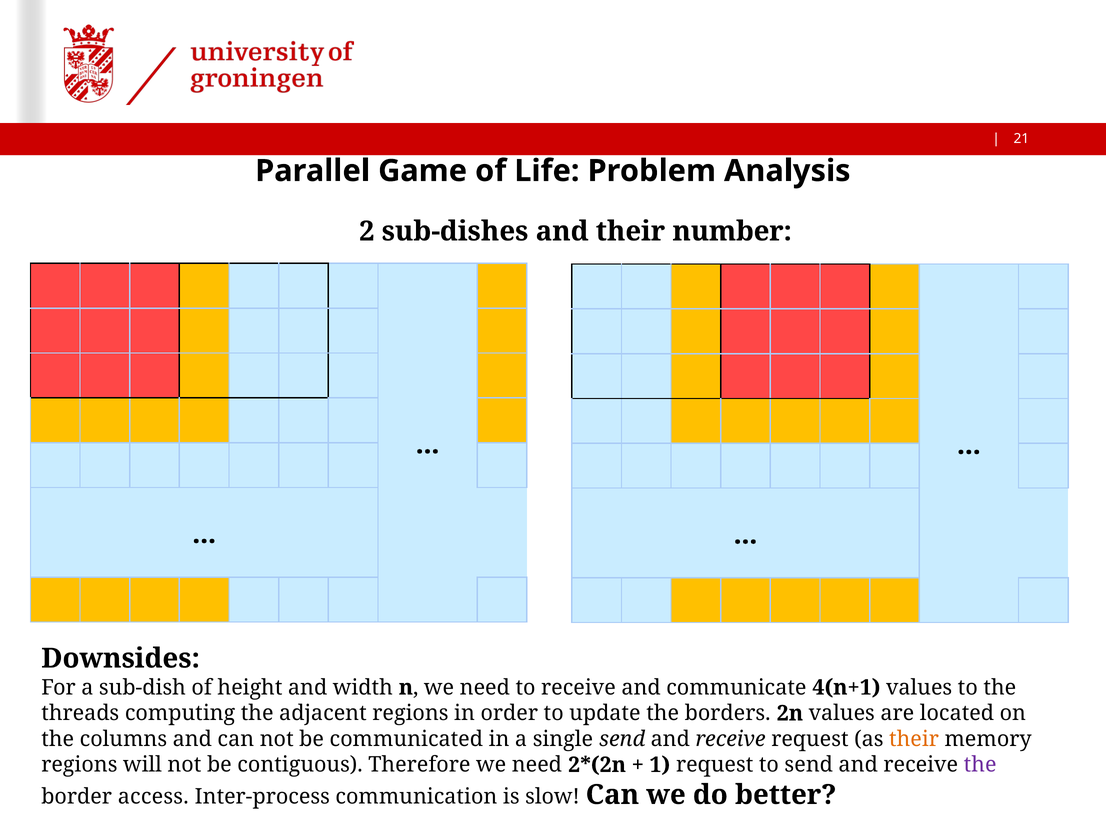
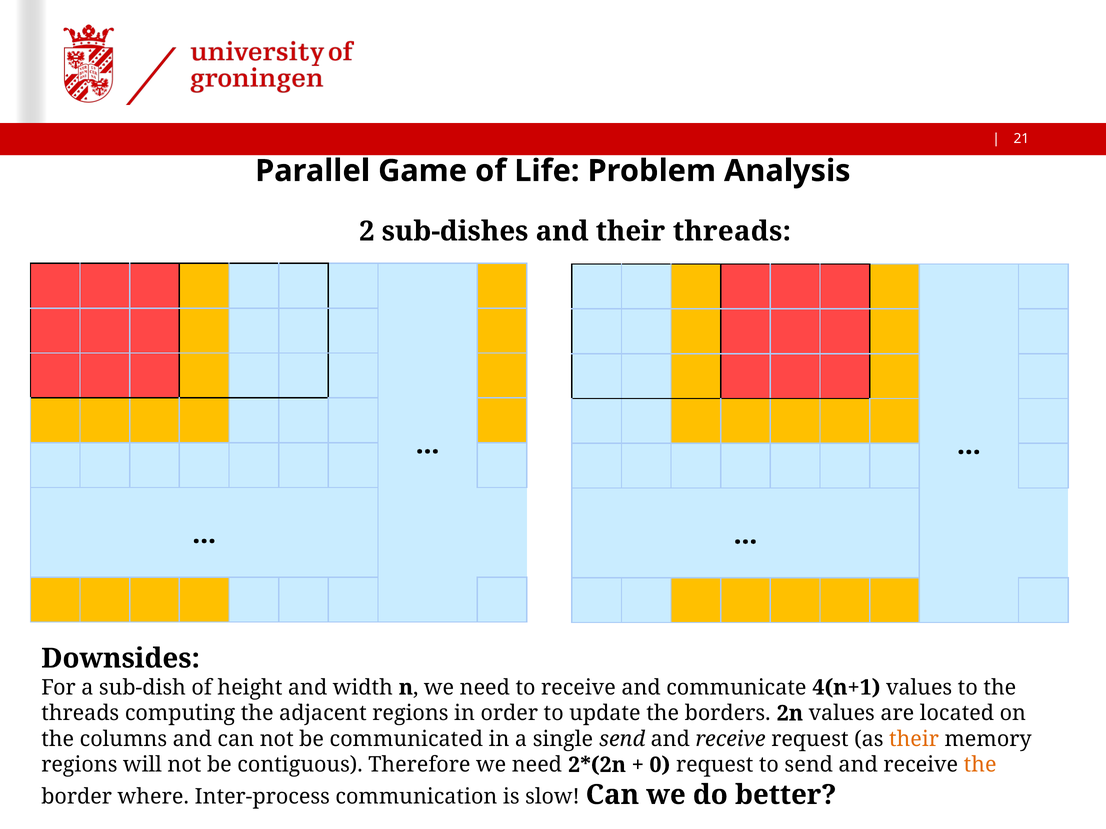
their number: number -> threads
1: 1 -> 0
the at (980, 765) colour: purple -> orange
access: access -> where
